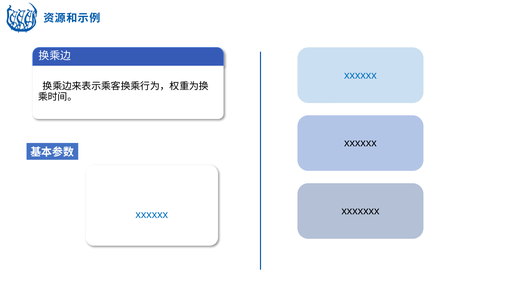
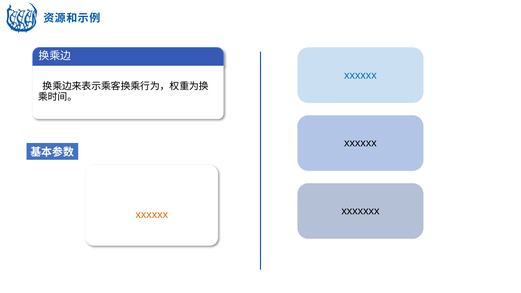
xxxxxx at (152, 215) colour: blue -> orange
